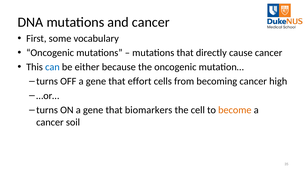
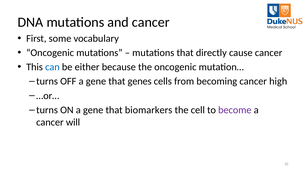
effort: effort -> genes
become colour: orange -> purple
soil: soil -> will
